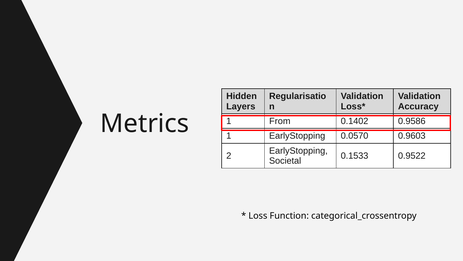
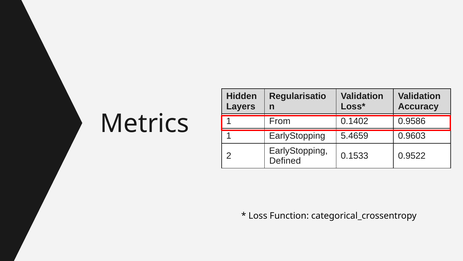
0.0570: 0.0570 -> 5.4659
Societal: Societal -> Defined
